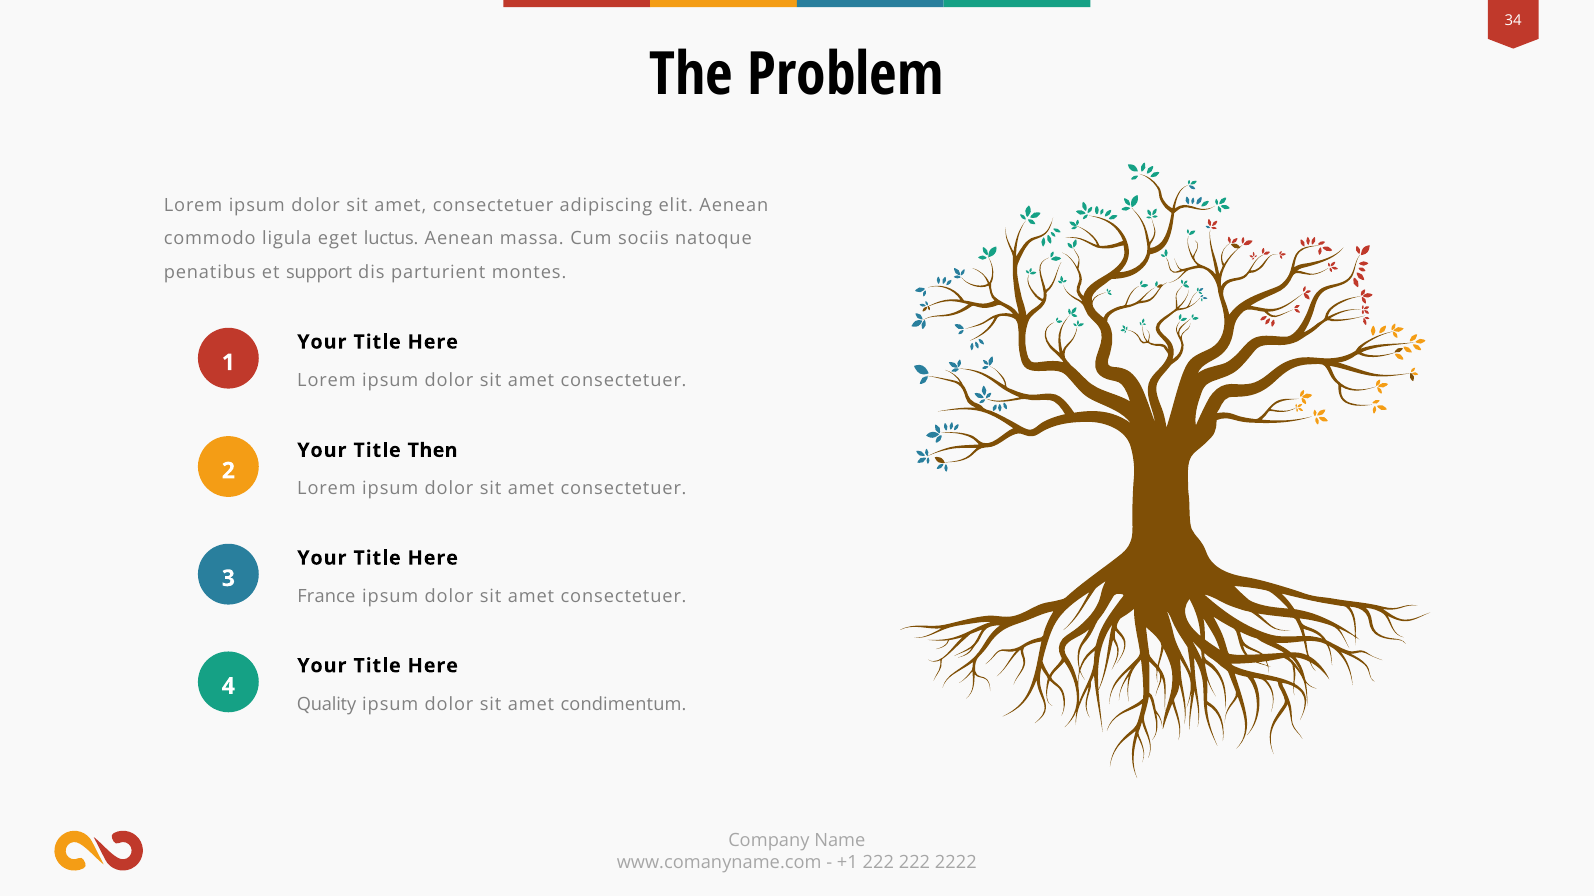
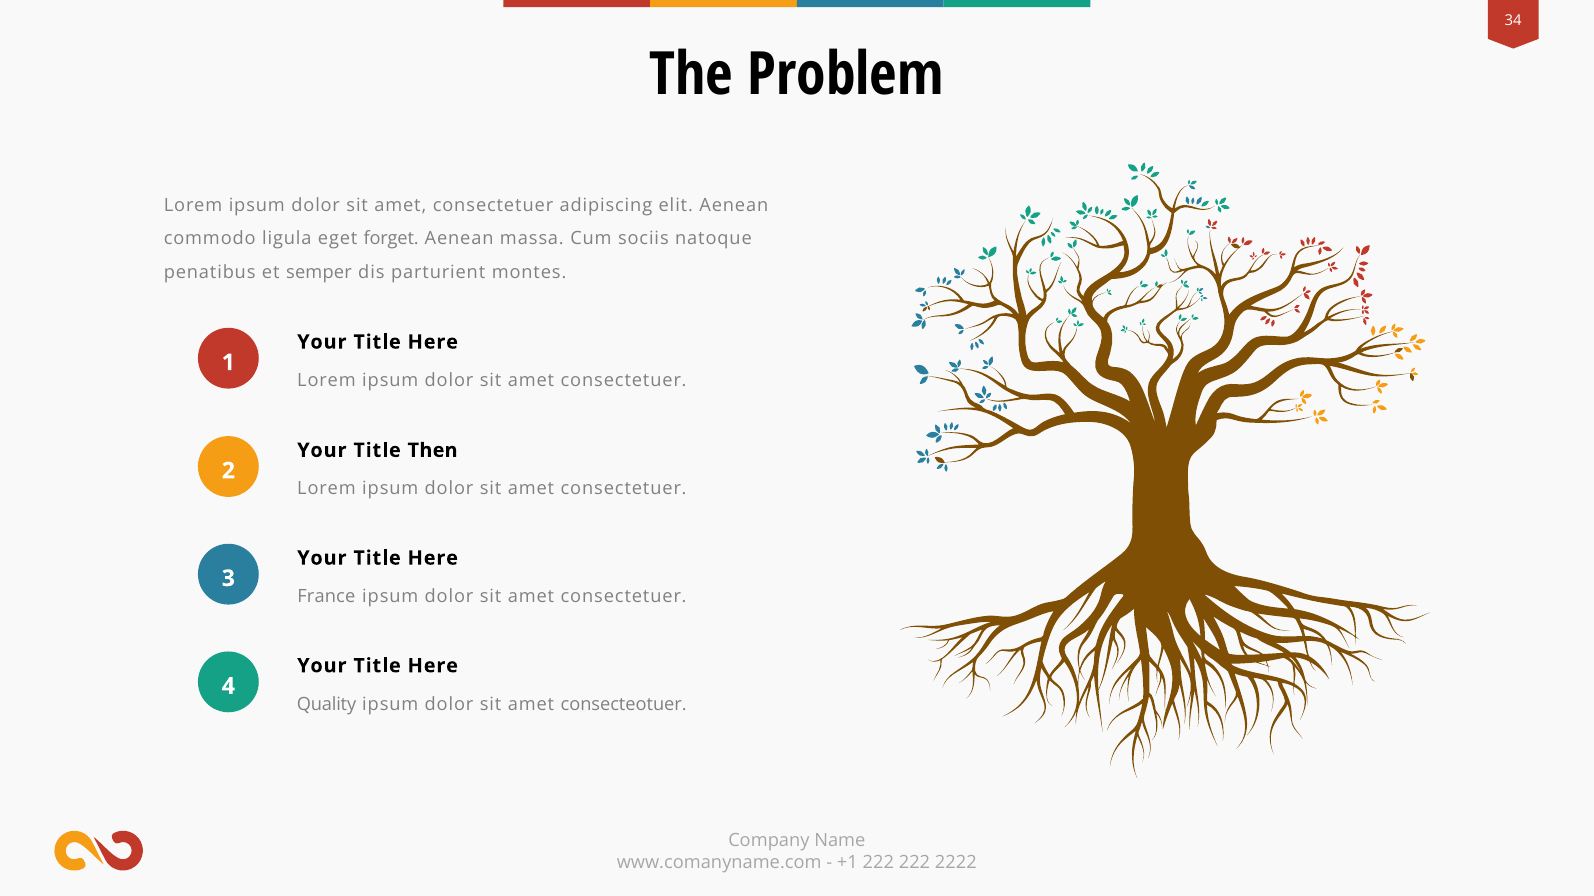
luctus: luctus -> forget
support: support -> semper
condimentum: condimentum -> consecteotuer
